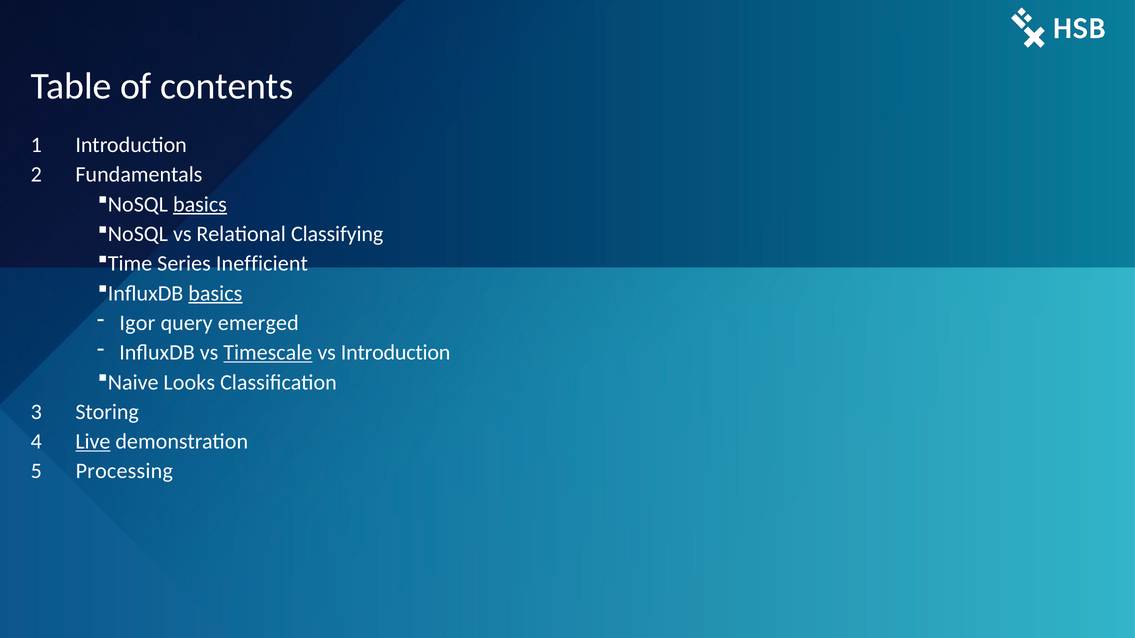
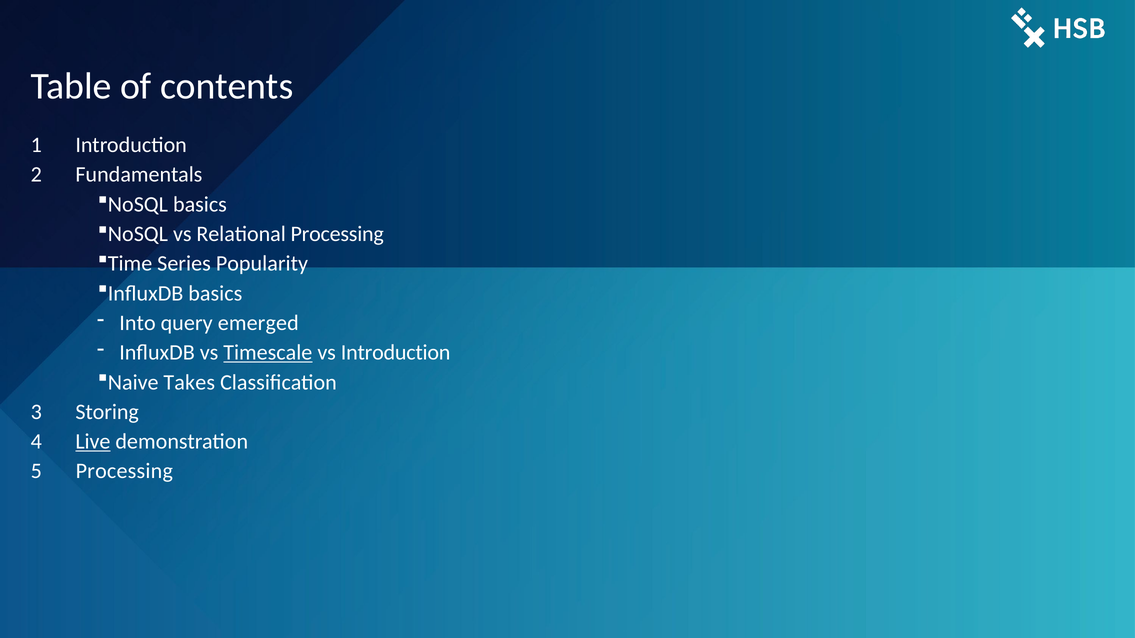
basics at (200, 204) underline: present -> none
Relational Classifying: Classifying -> Processing
Inefficient: Inefficient -> Popularity
basics at (215, 293) underline: present -> none
Igor: Igor -> Into
Looks: Looks -> Takes
